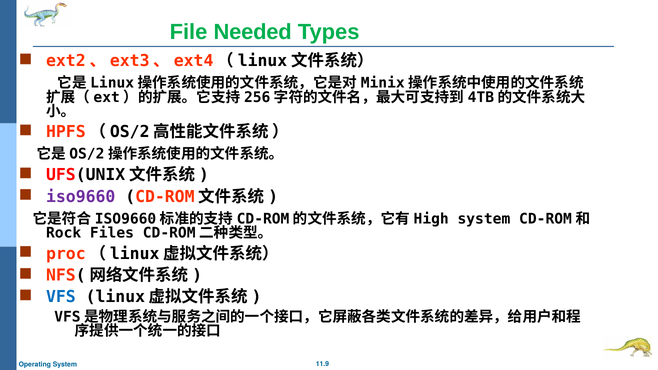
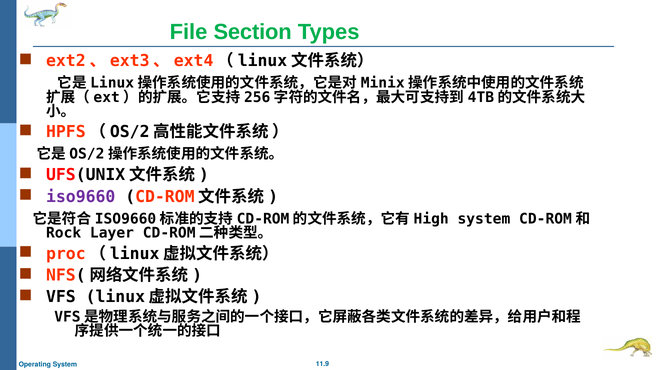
Needed: Needed -> Section
Files: Files -> Layer
VFS colour: blue -> black
